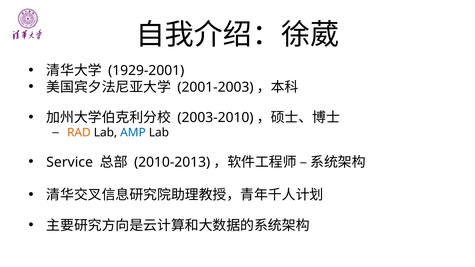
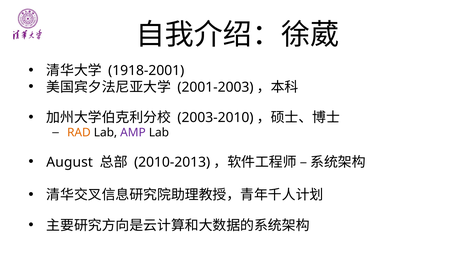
1929-2001: 1929-2001 -> 1918-2001
AMP colour: blue -> purple
Service: Service -> August
